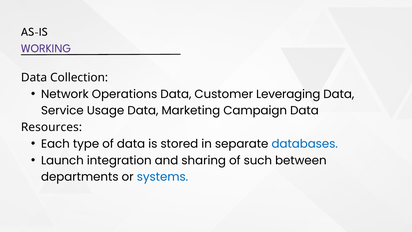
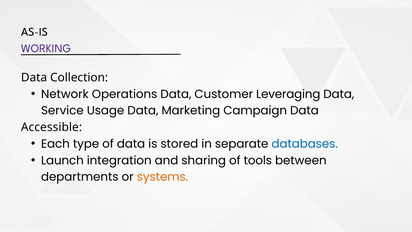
Resources: Resources -> Accessible
such: such -> tools
systems colour: blue -> orange
